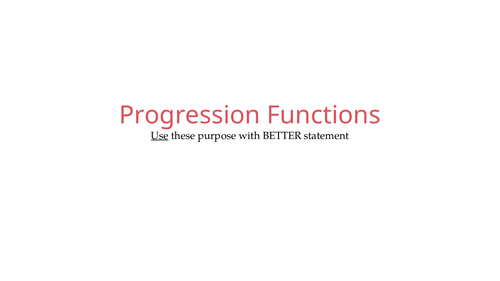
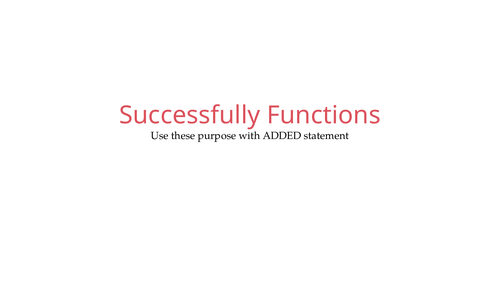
Progression: Progression -> Successfully
Use underline: present -> none
BETTER: BETTER -> ADDED
